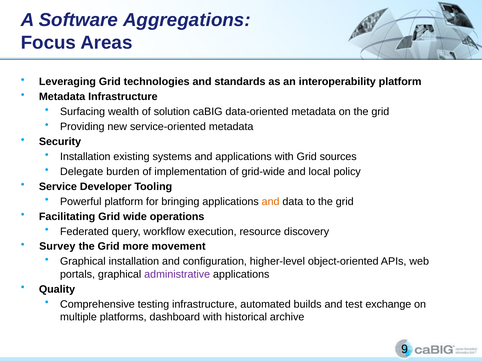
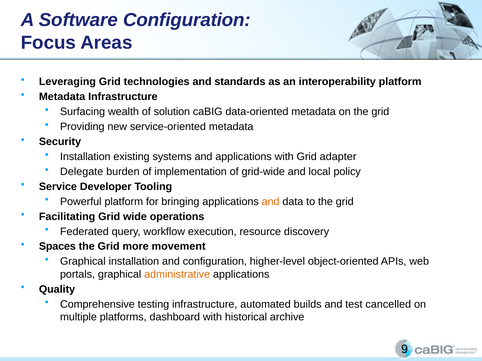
Software Aggregations: Aggregations -> Configuration
sources: sources -> adapter
Survey: Survey -> Spaces
administrative colour: purple -> orange
exchange: exchange -> cancelled
